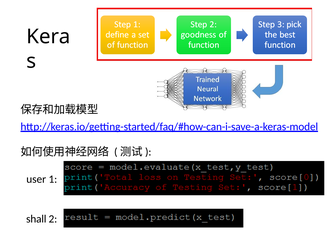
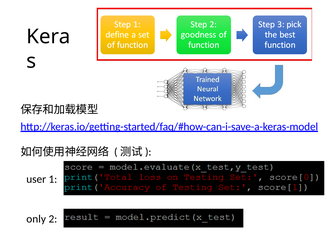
shall: shall -> only
